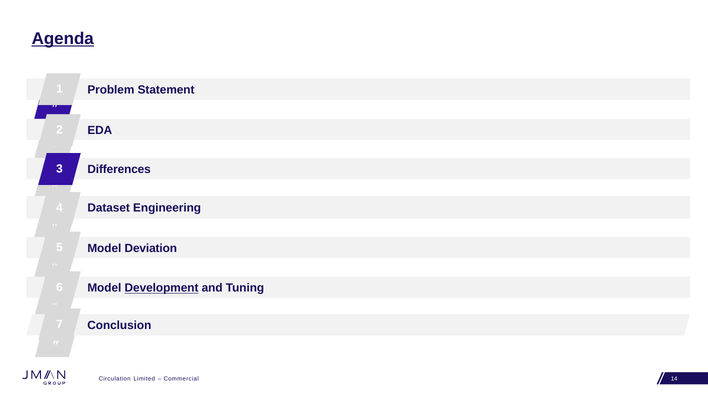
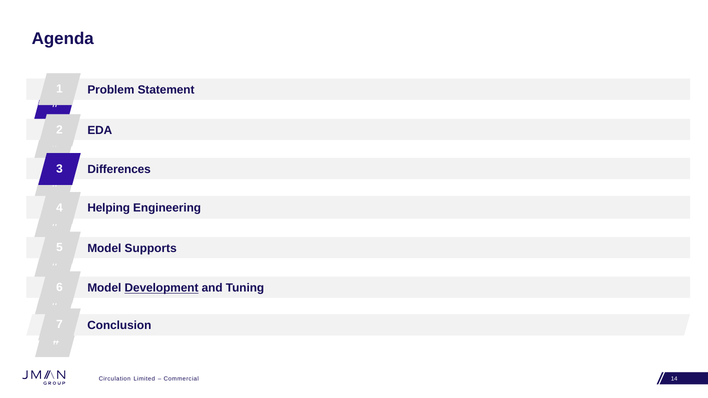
Agenda underline: present -> none
Dataset: Dataset -> Helping
Deviation: Deviation -> Supports
